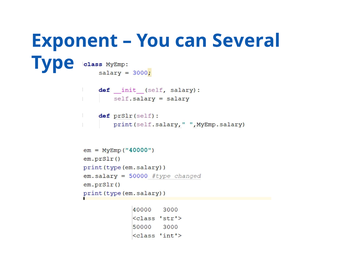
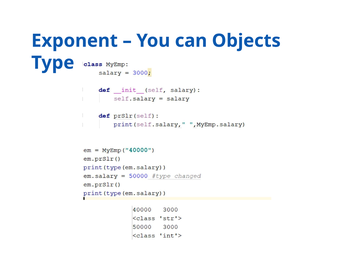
Several: Several -> Objects
